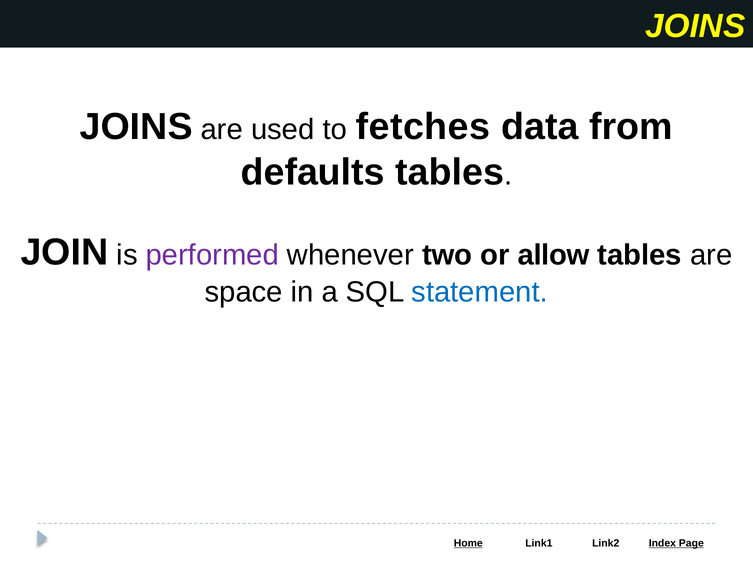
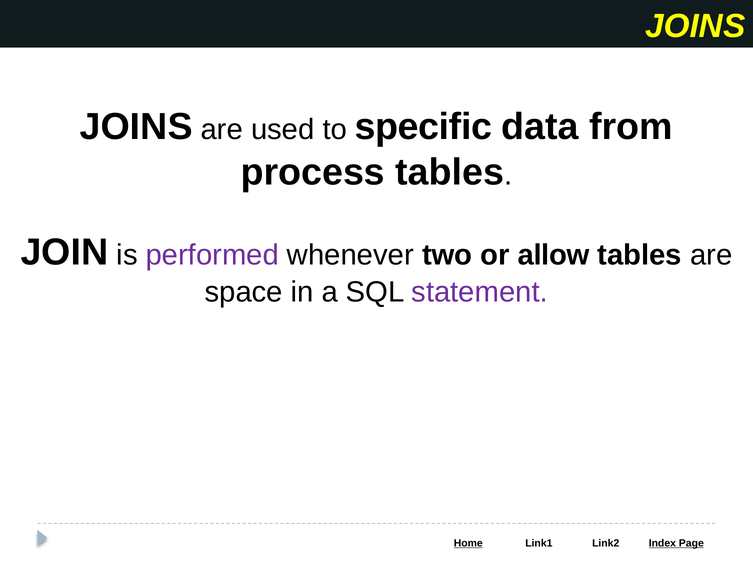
fetches: fetches -> specific
defaults: defaults -> process
statement colour: blue -> purple
